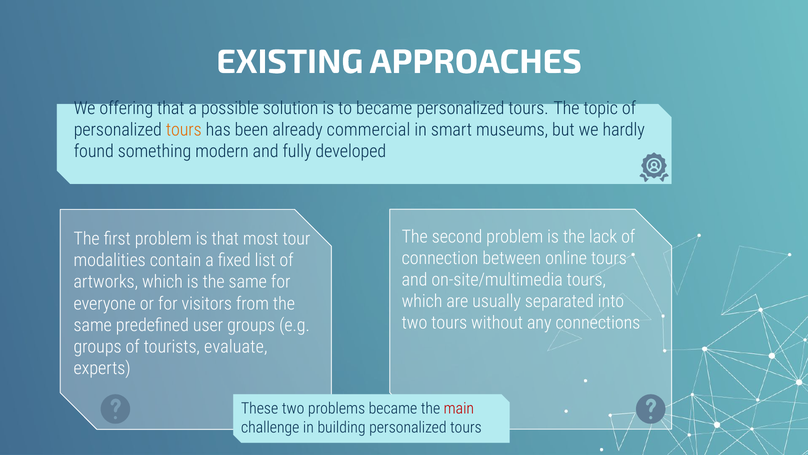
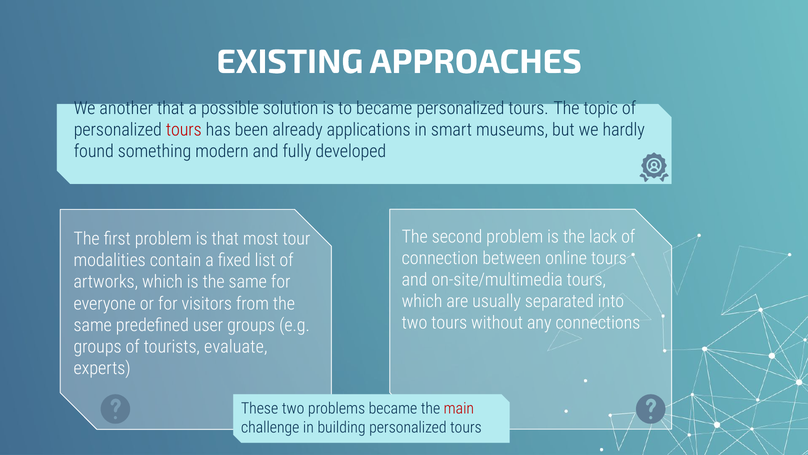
offering: offering -> another
tours at (184, 129) colour: orange -> red
commercial: commercial -> applications
